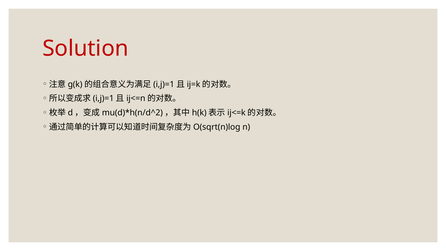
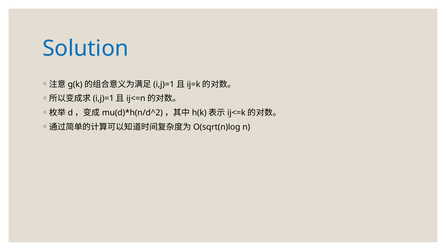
Solution colour: red -> blue
